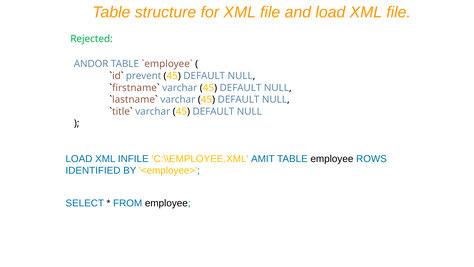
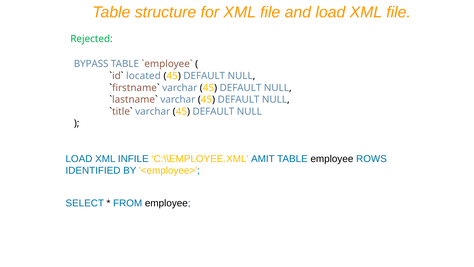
ANDOR: ANDOR -> BYPASS
prevent: prevent -> located
